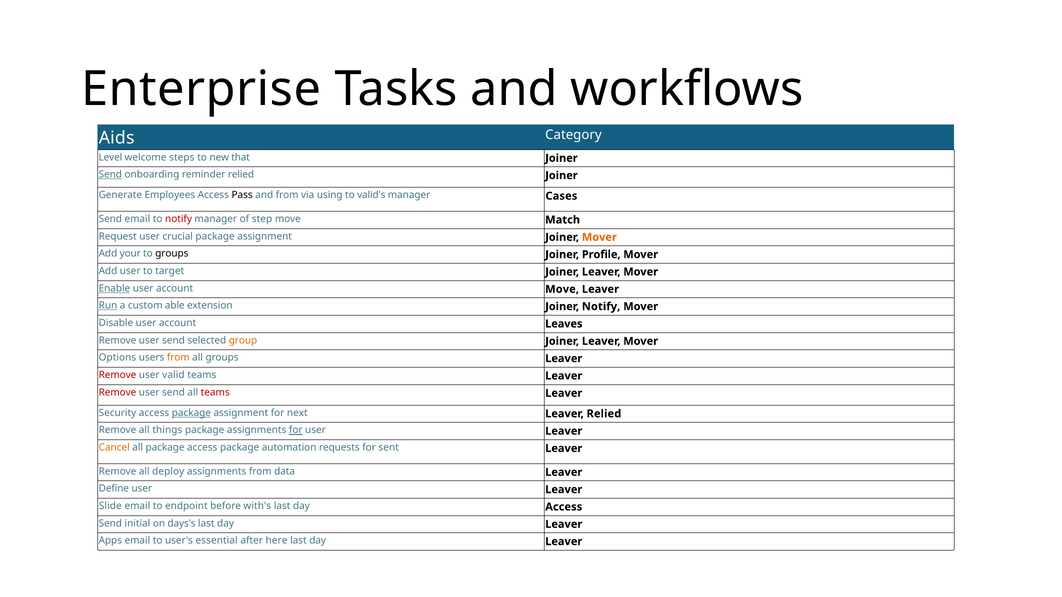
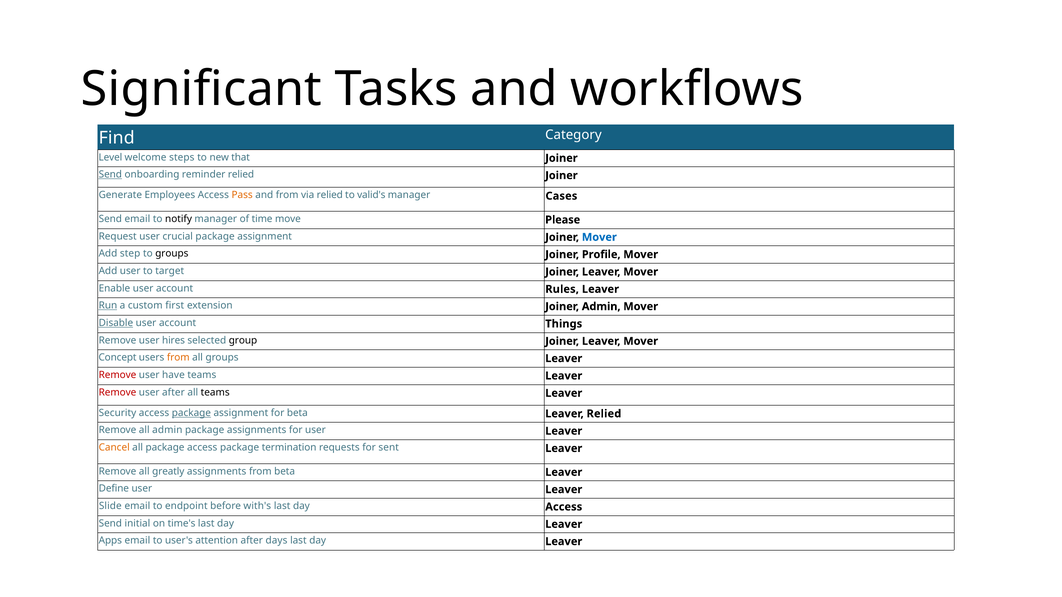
Enterprise: Enterprise -> Significant
Aids: Aids -> Find
Pass colour: black -> orange
via using: using -> relied
notify at (179, 219) colour: red -> black
step: step -> time
Match: Match -> Please
Mover at (599, 237) colour: orange -> blue
your: your -> step
Enable underline: present -> none
account Move: Move -> Rules
able: able -> first
Joiner Notify: Notify -> Admin
Disable underline: none -> present
Leaves: Leaves -> Things
send at (173, 341): send -> hires
group colour: orange -> black
Options: Options -> Concept
valid: valid -> have
send at (173, 393): send -> after
teams at (215, 393) colour: red -> black
for next: next -> beta
all things: things -> admin
for at (296, 430) underline: present -> none
automation: automation -> termination
deploy: deploy -> greatly
from data: data -> beta
days's: days's -> time's
essential: essential -> attention
here: here -> days
